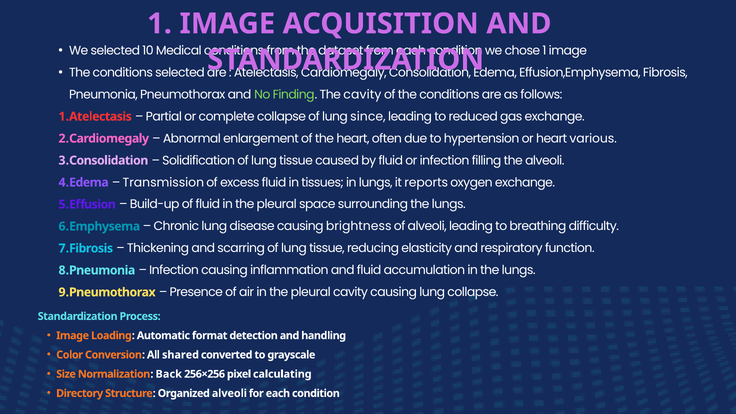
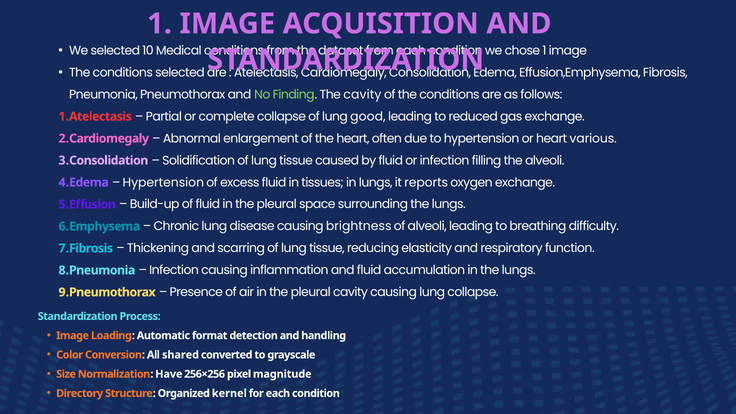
since: since -> good
Transmission at (163, 182): Transmission -> Hypertension
Back: Back -> Have
calculating: calculating -> magnitude
Organized alveoli: alveoli -> kernel
